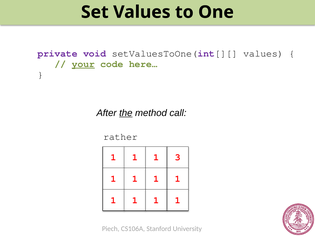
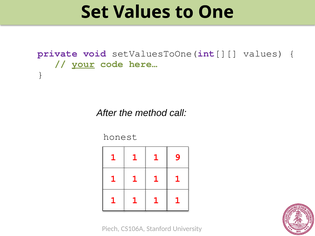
the underline: present -> none
rather: rather -> honest
3: 3 -> 9
